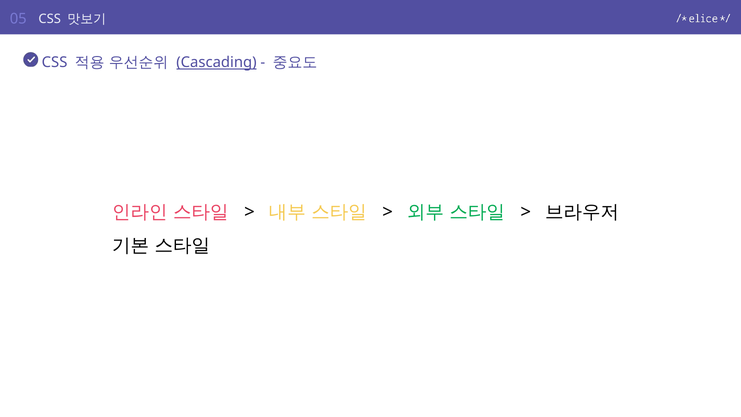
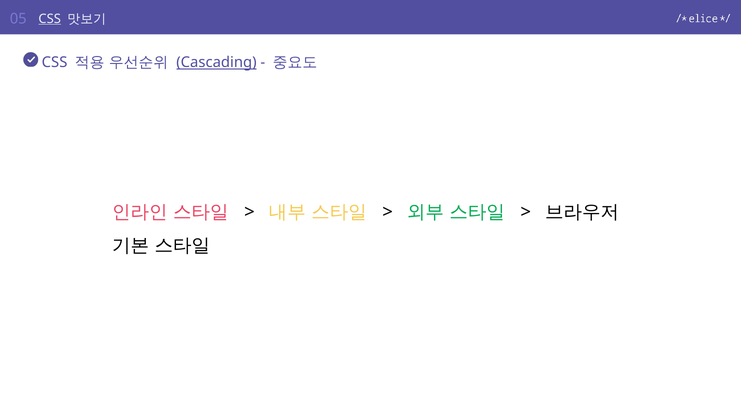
CSS at (50, 19) underline: none -> present
